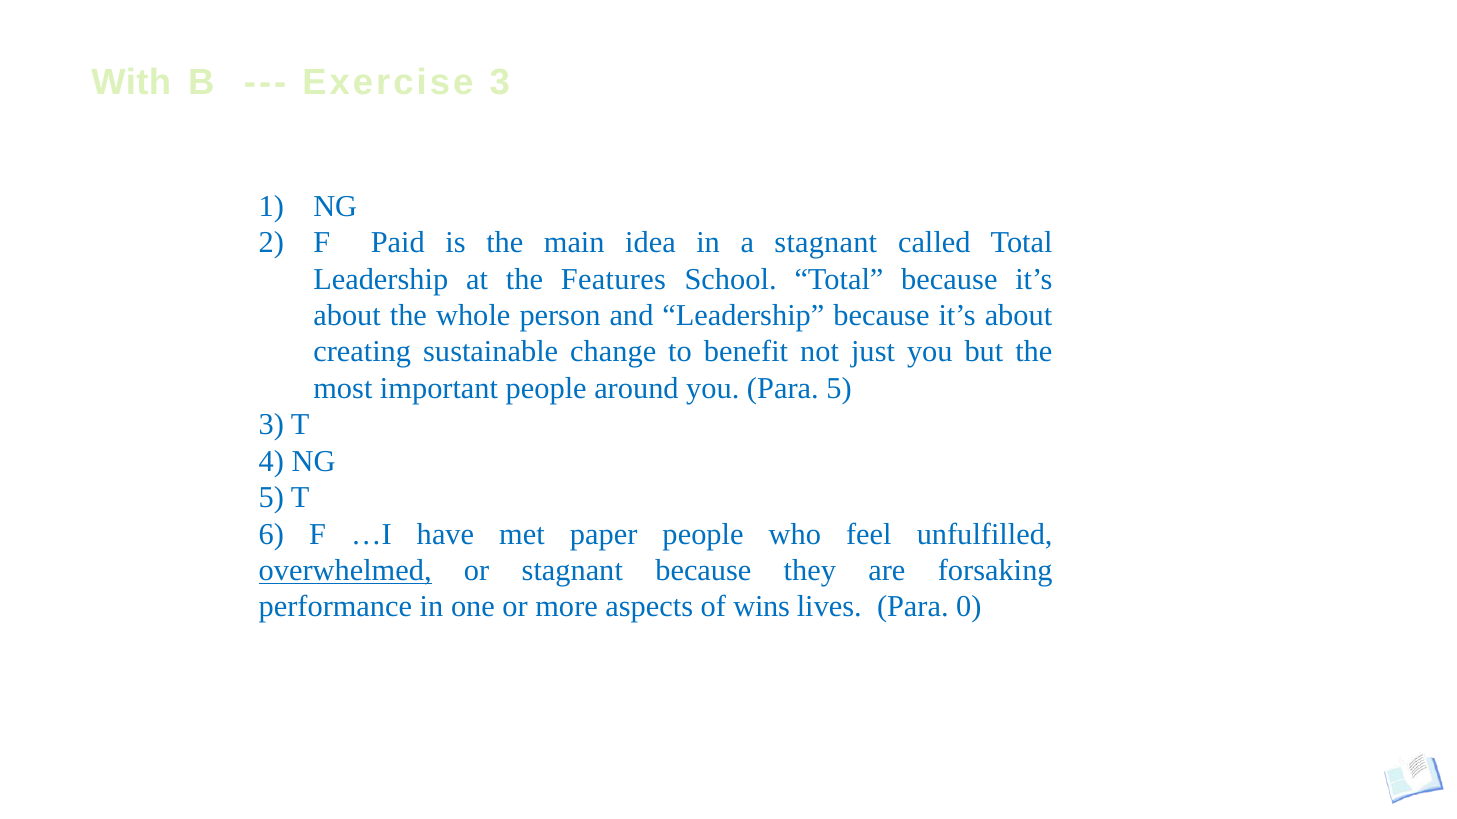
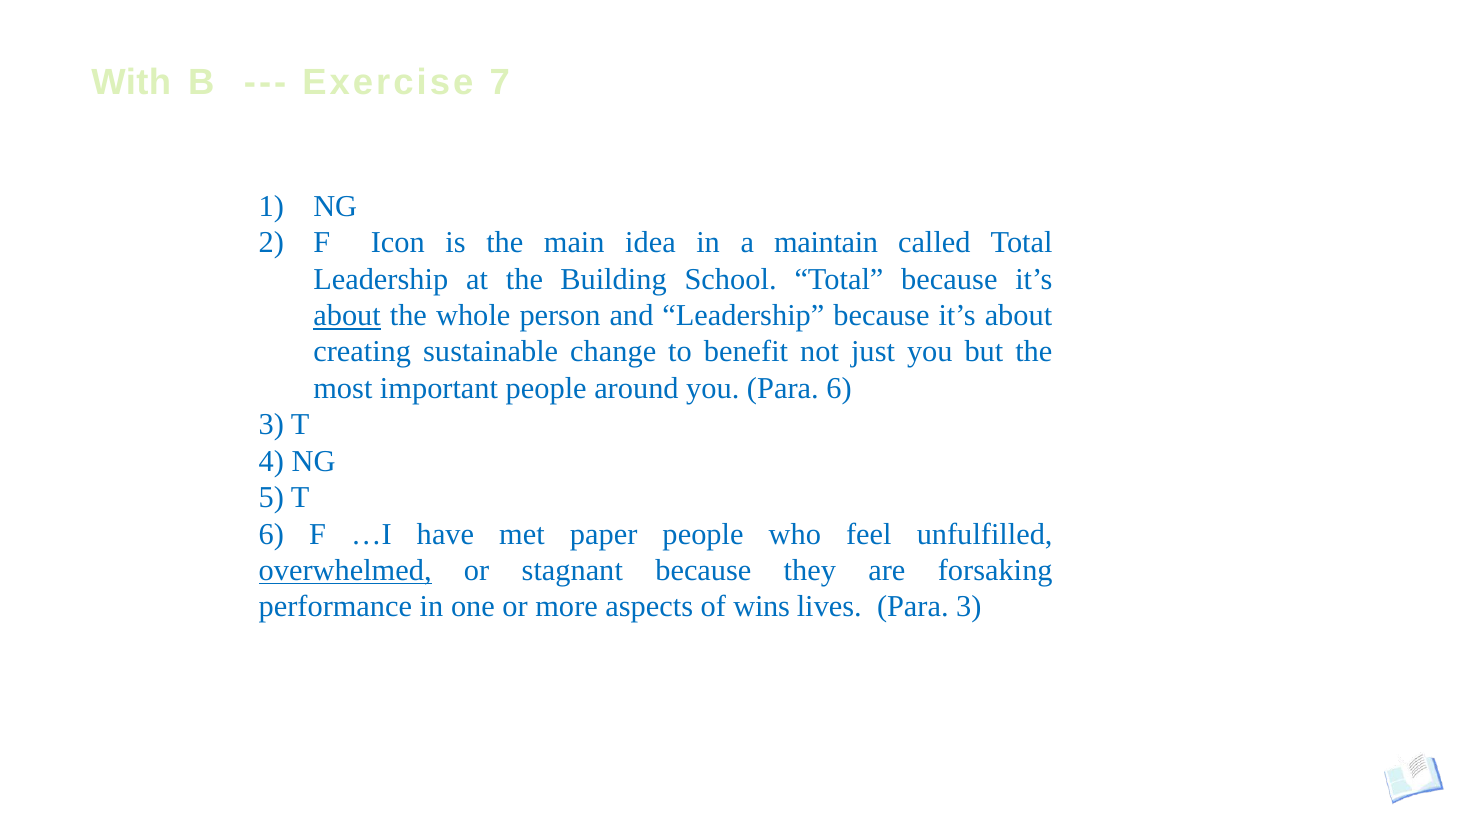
Exercise 3: 3 -> 7
Paid: Paid -> Icon
a stagnant: stagnant -> maintain
Features: Features -> Building
about at (347, 316) underline: none -> present
Para 5: 5 -> 6
Para 0: 0 -> 3
